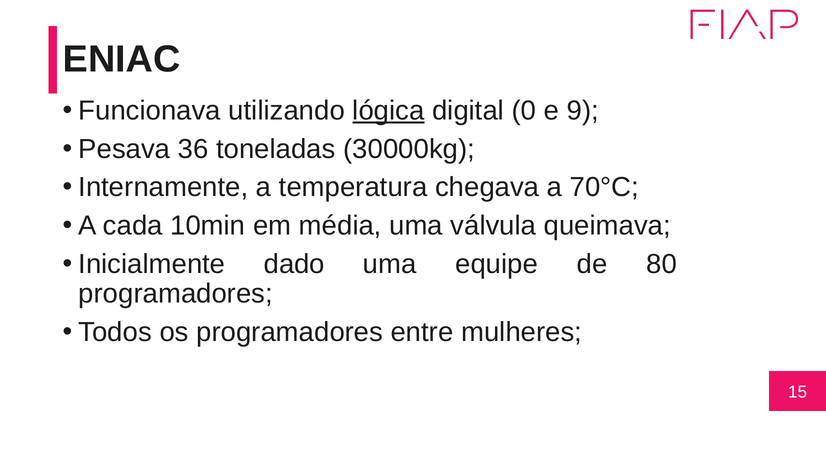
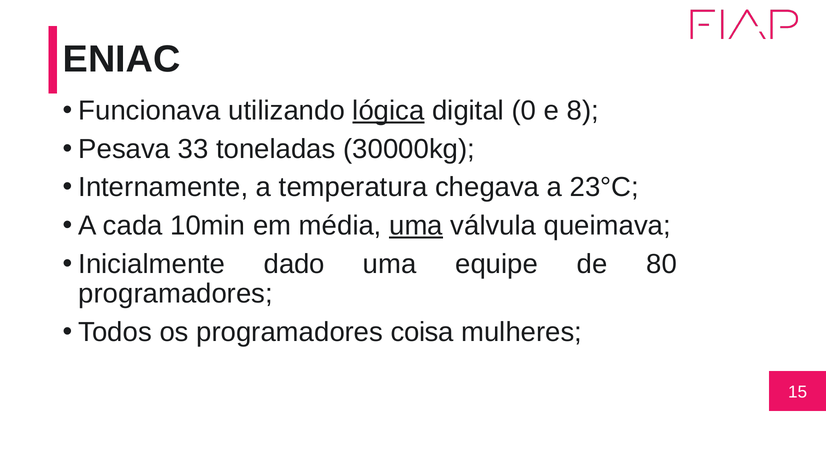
9: 9 -> 8
36: 36 -> 33
70°C: 70°C -> 23°C
uma at (416, 226) underline: none -> present
entre: entre -> coisa
